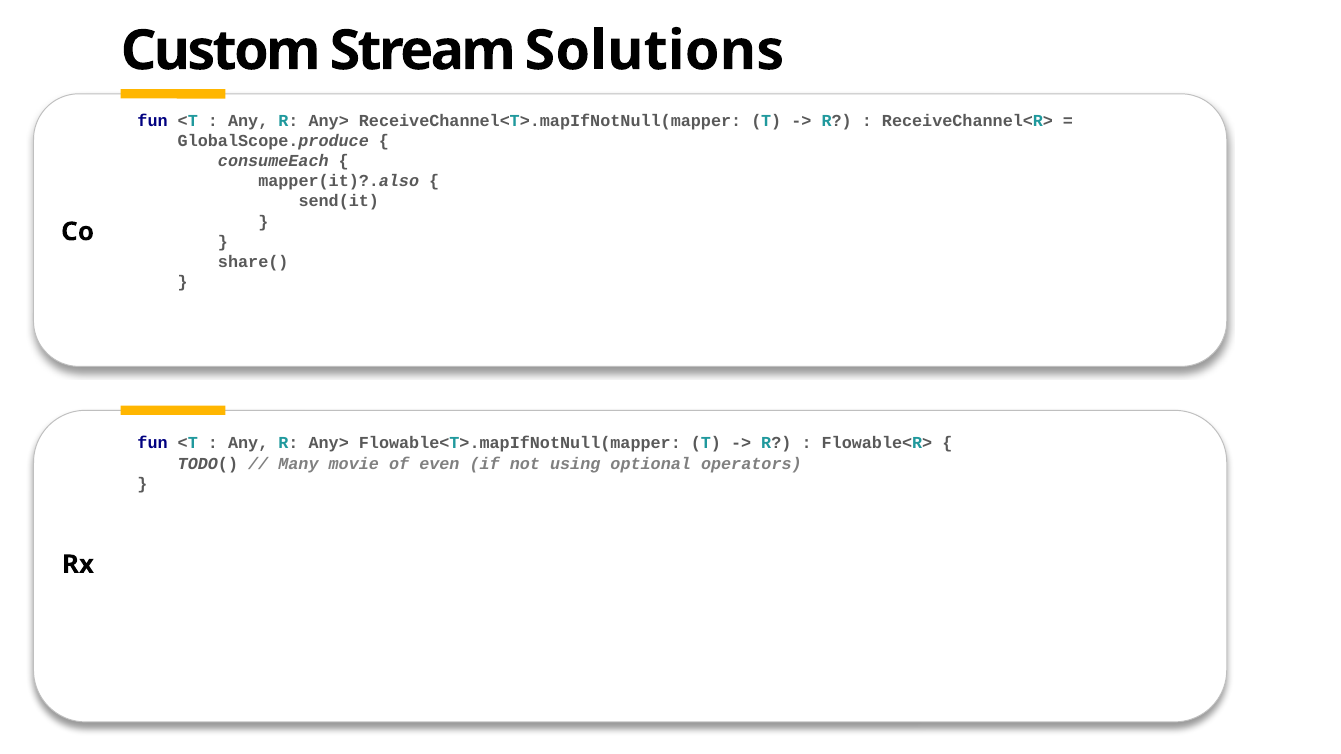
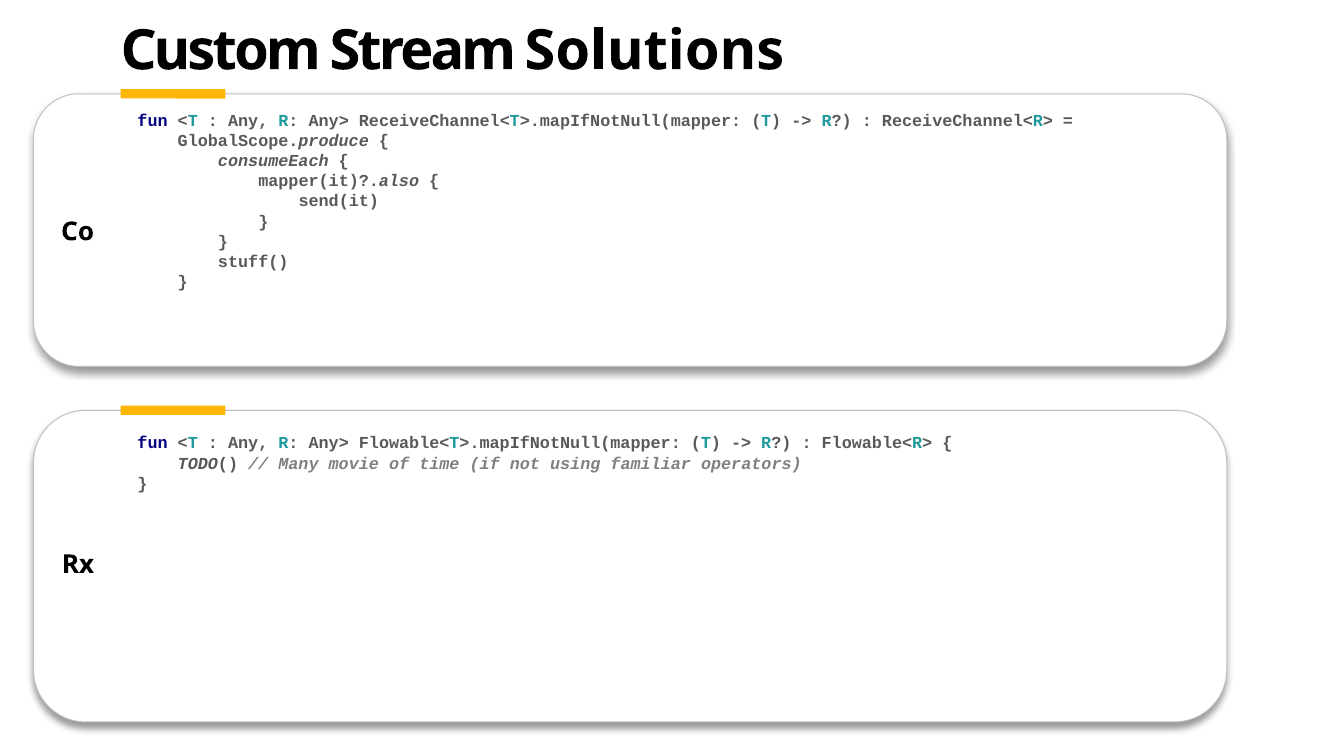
share(: share( -> stuff(
even: even -> time
optional: optional -> familiar
